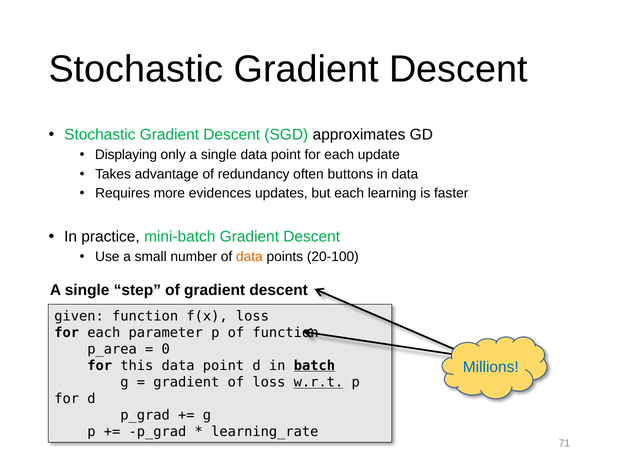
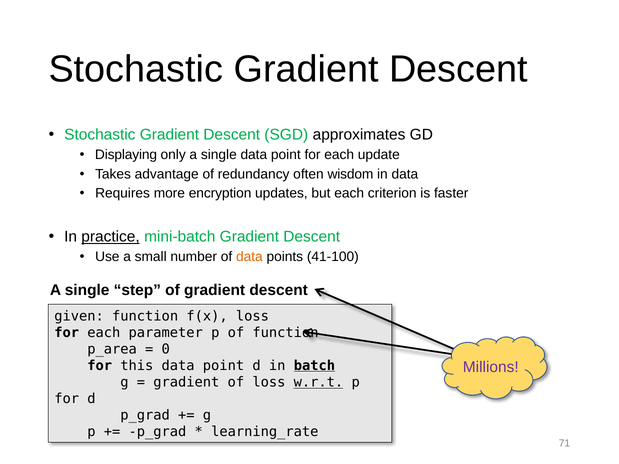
buttons: buttons -> wisdom
evidences: evidences -> encryption
learning: learning -> criterion
practice underline: none -> present
20-100: 20-100 -> 41-100
Millions colour: blue -> purple
